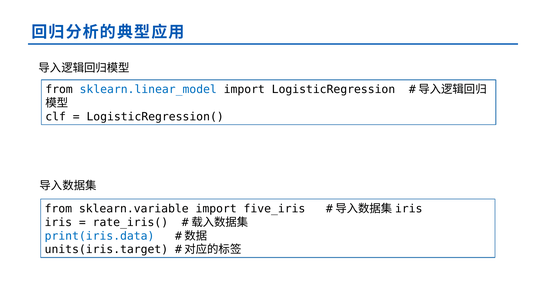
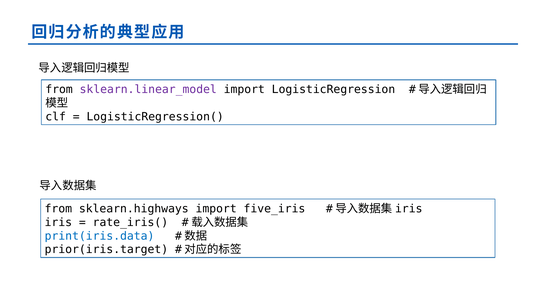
sklearn.linear_model colour: blue -> purple
sklearn.variable: sklearn.variable -> sklearn.highways
units(iris.target: units(iris.target -> prior(iris.target
